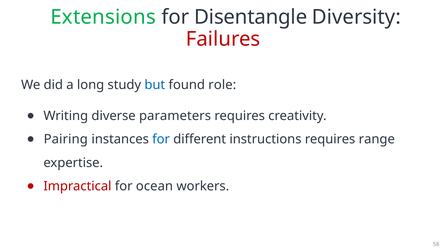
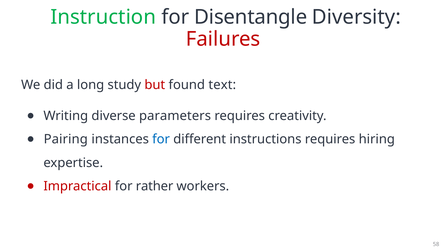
Extensions: Extensions -> Instruction
but colour: blue -> red
role: role -> text
range: range -> hiring
ocean: ocean -> rather
